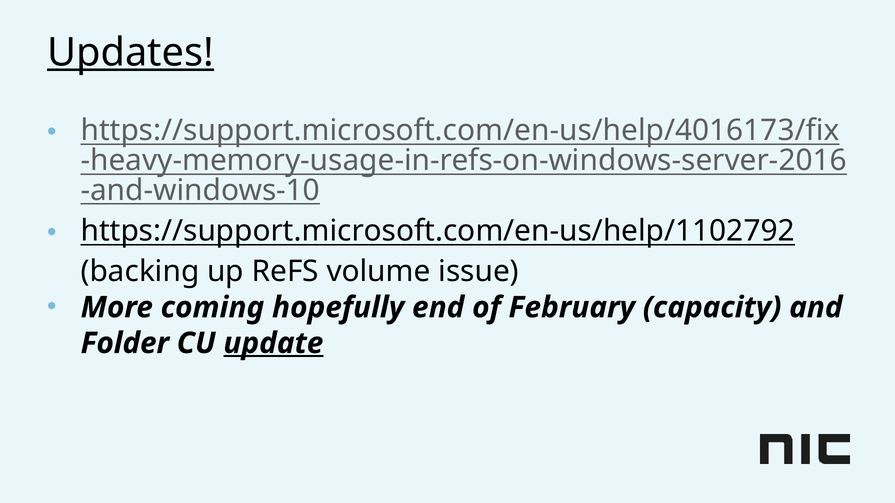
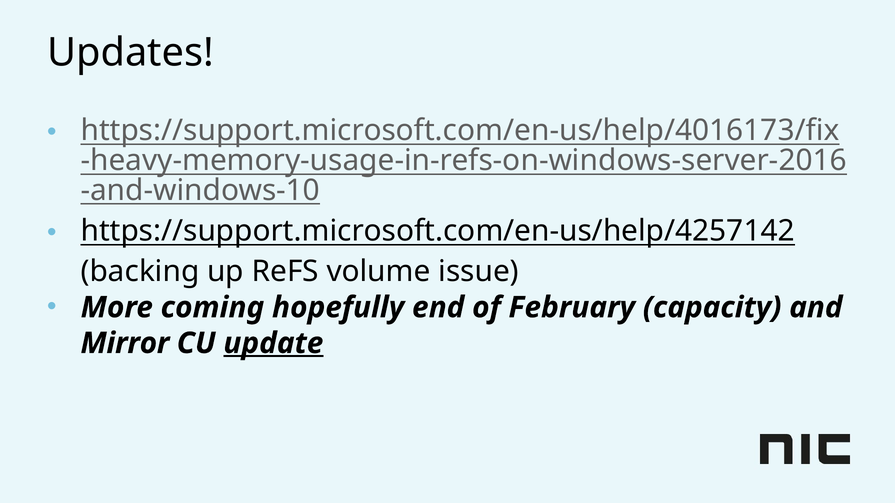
Updates underline: present -> none
https://support.microsoft.com/en-us/help/1102792: https://support.microsoft.com/en-us/help/1102792 -> https://support.microsoft.com/en-us/help/4257142
Folder: Folder -> Mirror
